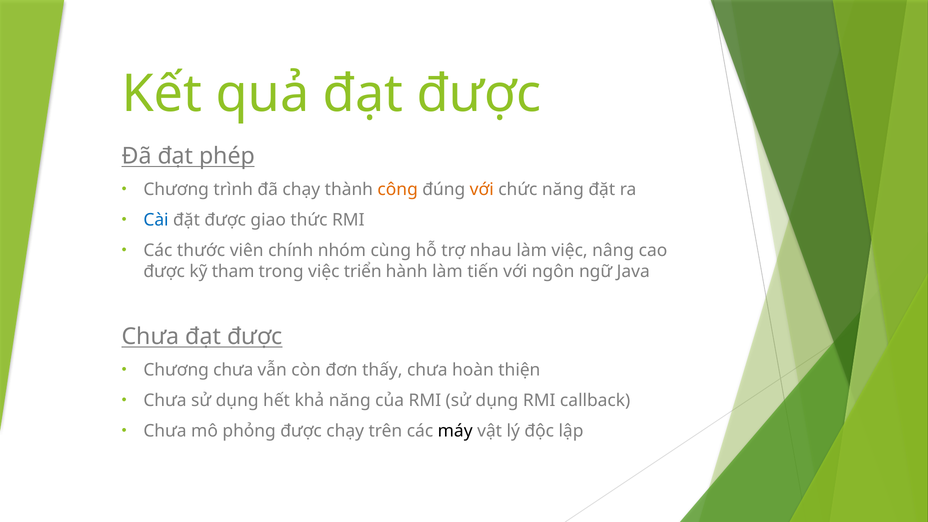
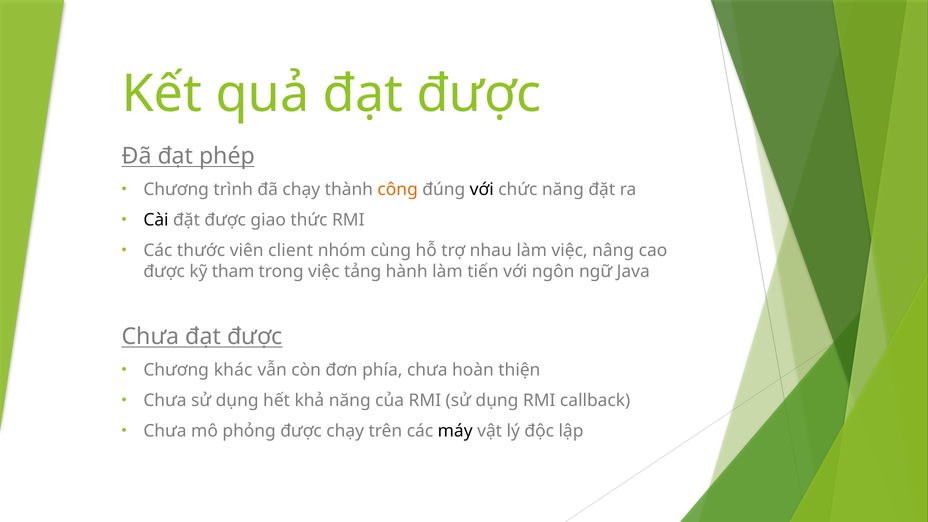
với at (482, 189) colour: orange -> black
Cài colour: blue -> black
chính: chính -> client
triển: triển -> tảng
Chương chưa: chưa -> khác
thấy: thấy -> phía
